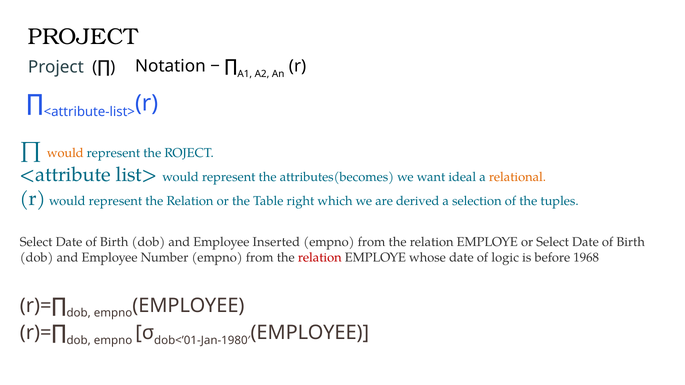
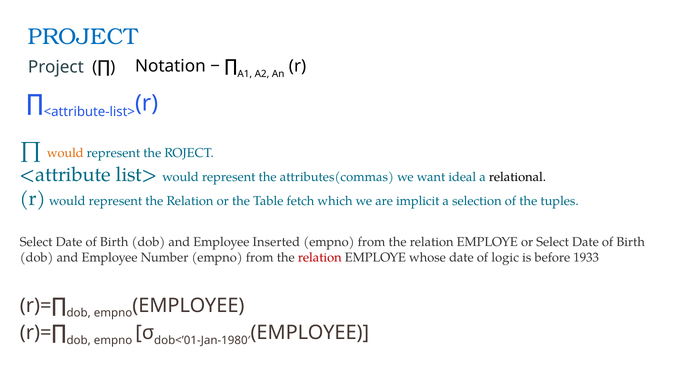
PROJECT at (83, 37) colour: black -> blue
attributes(becomes: attributes(becomes -> attributes(commas
relational colour: orange -> black
right: right -> fetch
derived: derived -> implicit
1968: 1968 -> 1933
